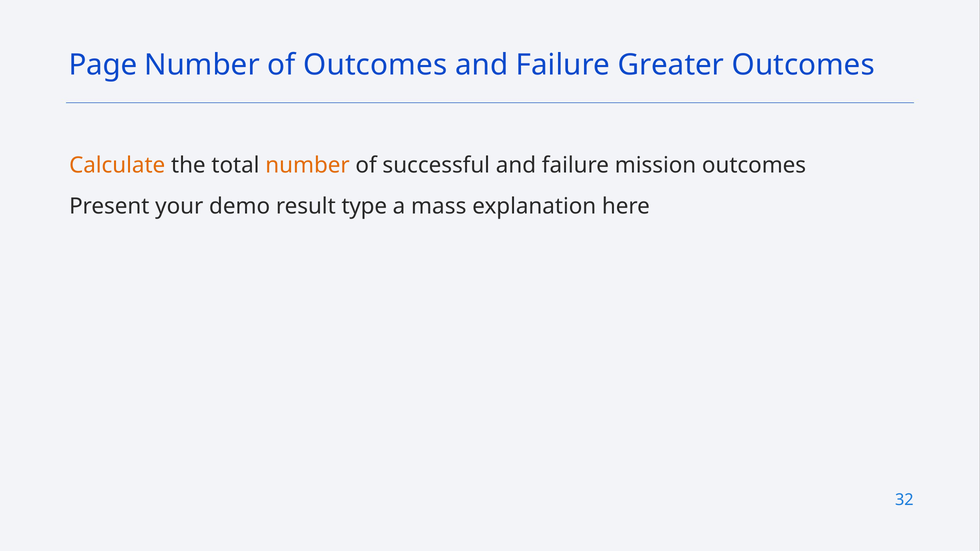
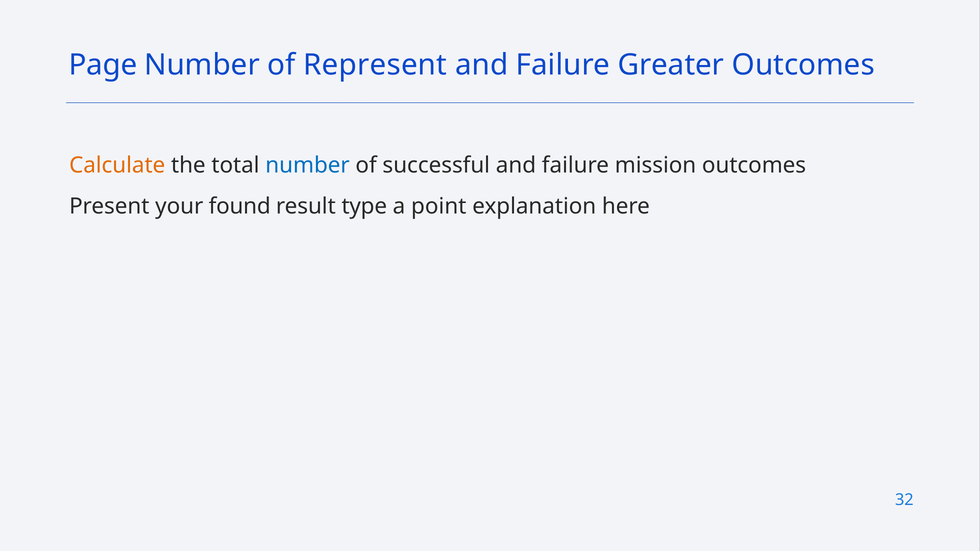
of Outcomes: Outcomes -> Represent
number at (308, 165) colour: orange -> blue
demo: demo -> found
mass: mass -> point
